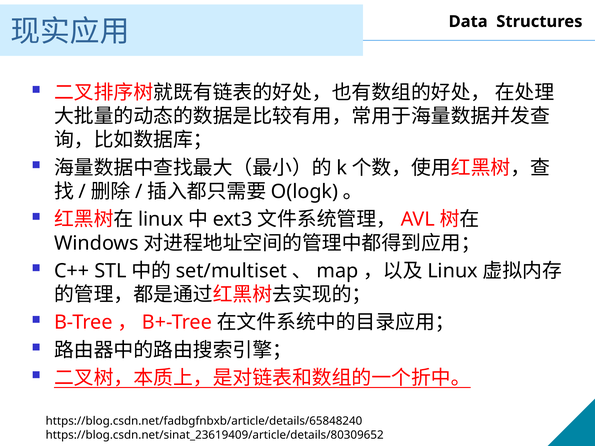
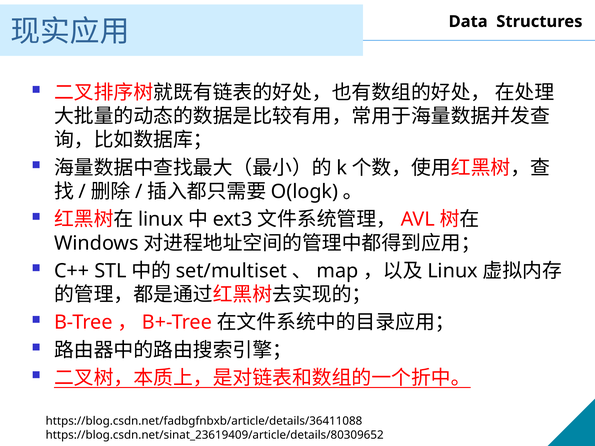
https://blog.csdn.net/fadbgfnbxb/article/details/65848240: https://blog.csdn.net/fadbgfnbxb/article/details/65848240 -> https://blog.csdn.net/fadbgfnbxb/article/details/36411088
